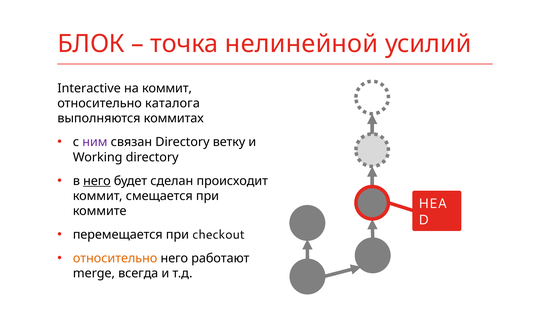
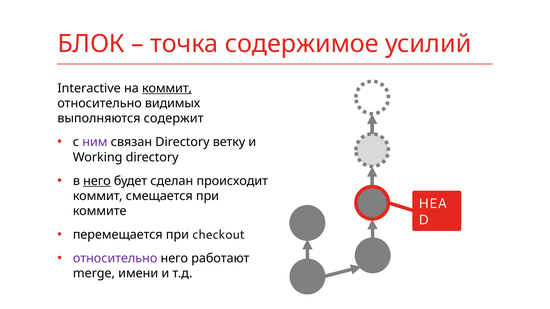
нелинейной: нелинейной -> содержимое
коммит at (167, 88) underline: none -> present
каталога: каталога -> видимых
коммитах: коммитах -> содержит
относительно at (115, 259) colour: orange -> purple
всегда: всегда -> имени
